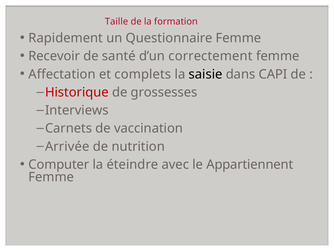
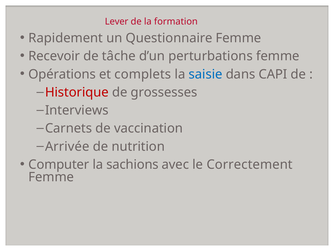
Taille: Taille -> Lever
santé: santé -> tâche
correctement: correctement -> perturbations
Affectation: Affectation -> Opérations
saisie colour: black -> blue
éteindre: éteindre -> sachions
Appartiennent: Appartiennent -> Correctement
